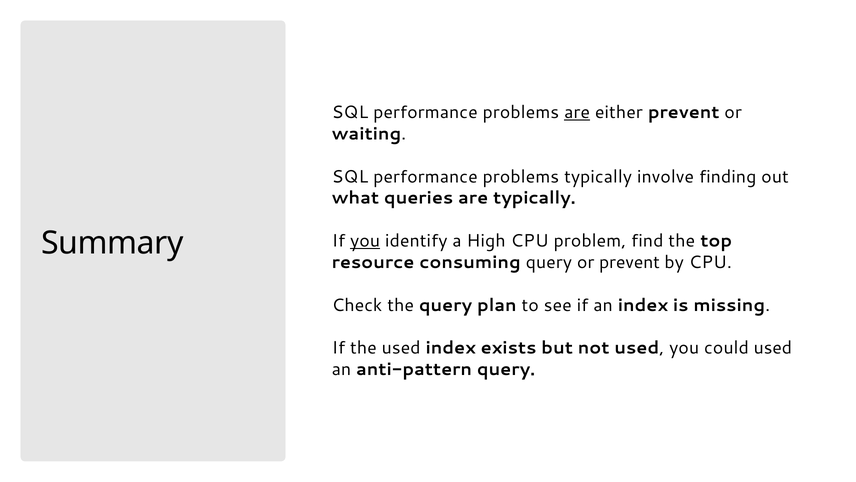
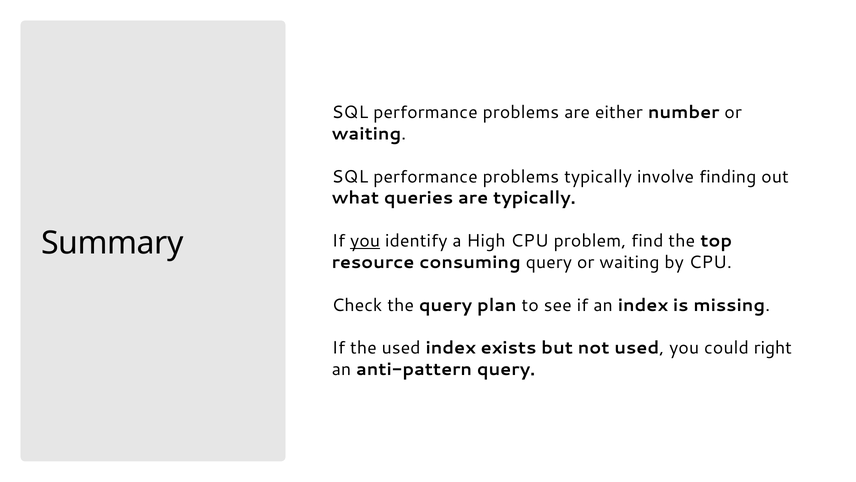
are at (577, 112) underline: present -> none
either prevent: prevent -> number
query or prevent: prevent -> waiting
could used: used -> right
